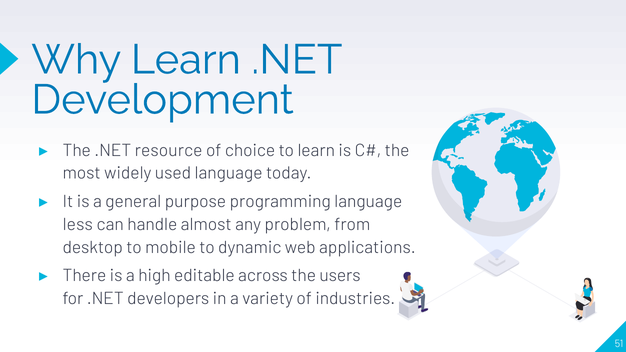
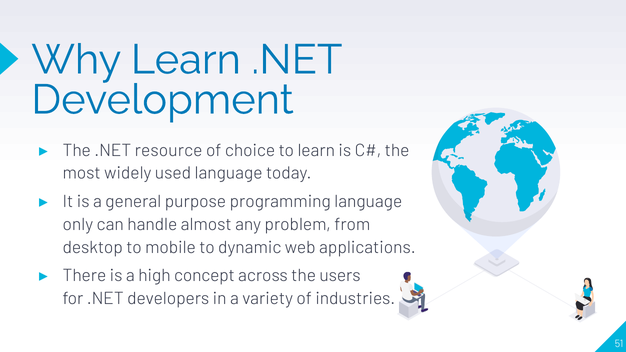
less: less -> only
editable: editable -> concept
